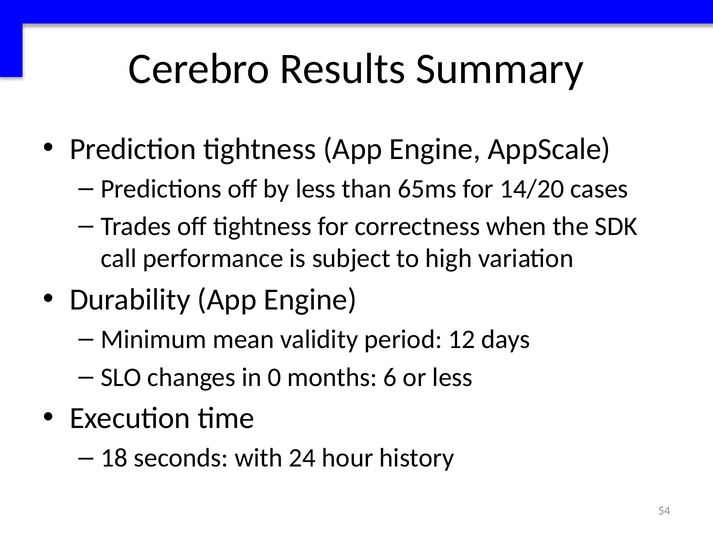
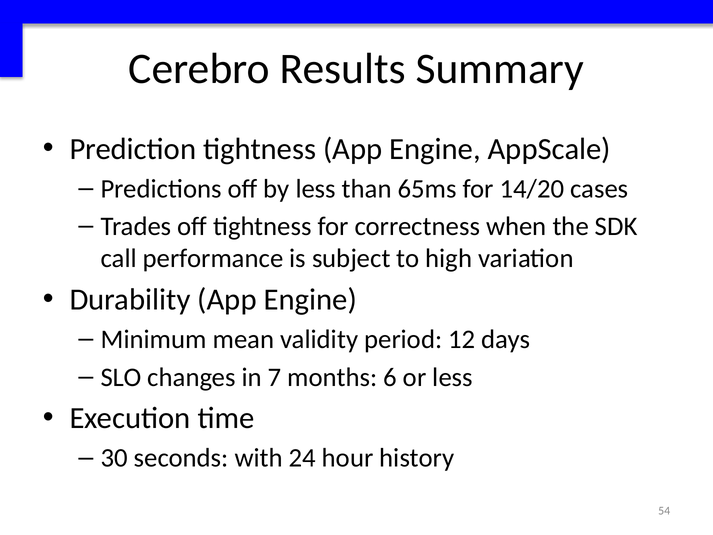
0: 0 -> 7
18: 18 -> 30
